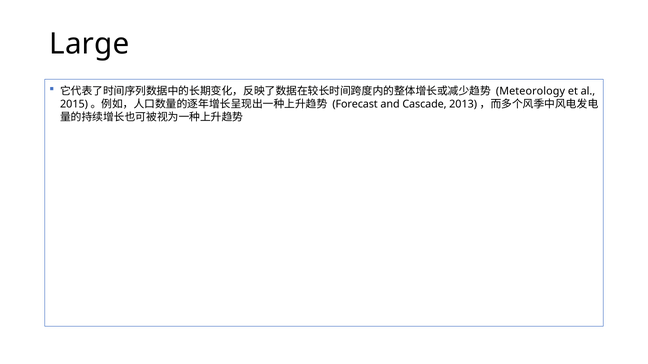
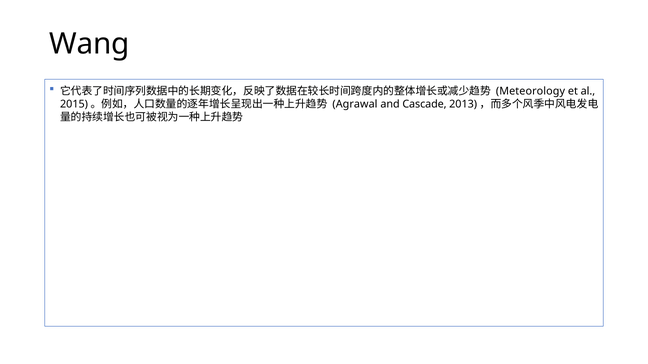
Large: Large -> Wang
Forecast: Forecast -> Agrawal
